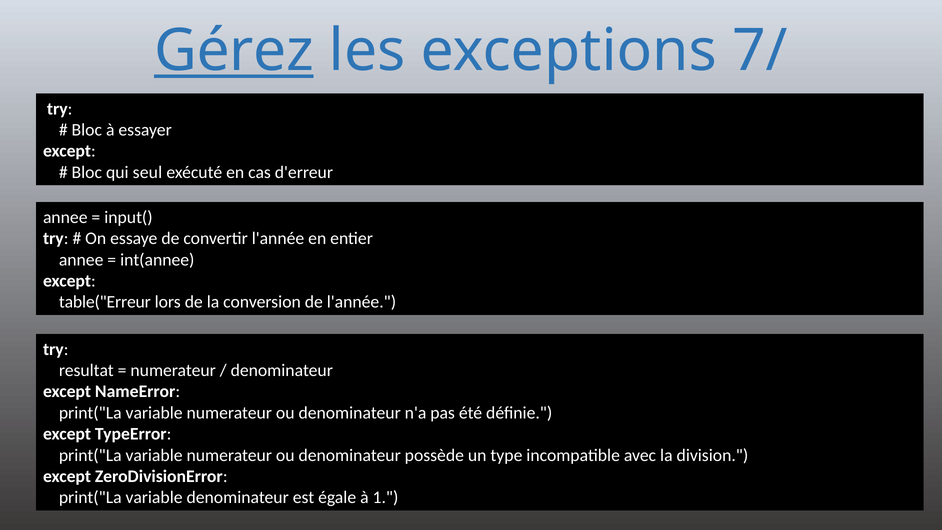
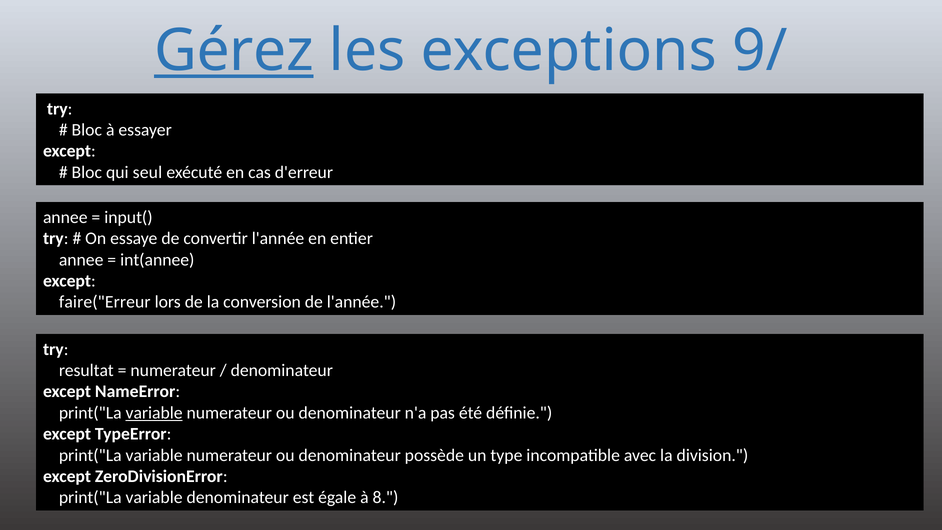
7/: 7/ -> 9/
table("Erreur: table("Erreur -> faire("Erreur
variable at (154, 413) underline: none -> present
1: 1 -> 8
